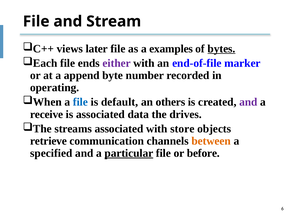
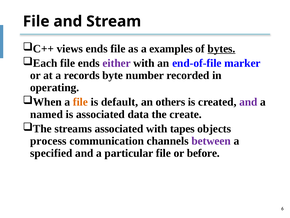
views later: later -> ends
append: append -> records
file at (80, 102) colour: blue -> orange
receive: receive -> named
drives: drives -> create
store: store -> tapes
retrieve: retrieve -> process
between colour: orange -> purple
particular underline: present -> none
